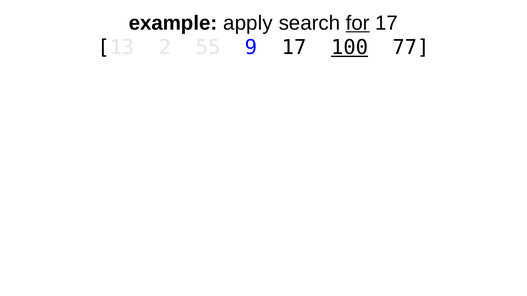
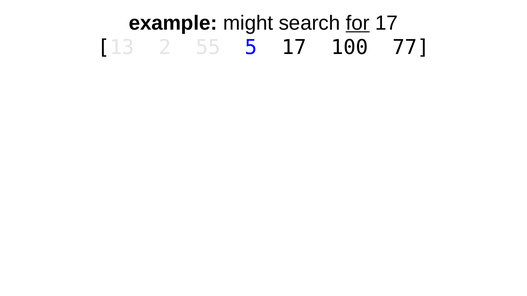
apply: apply -> might
9: 9 -> 5
100 underline: present -> none
